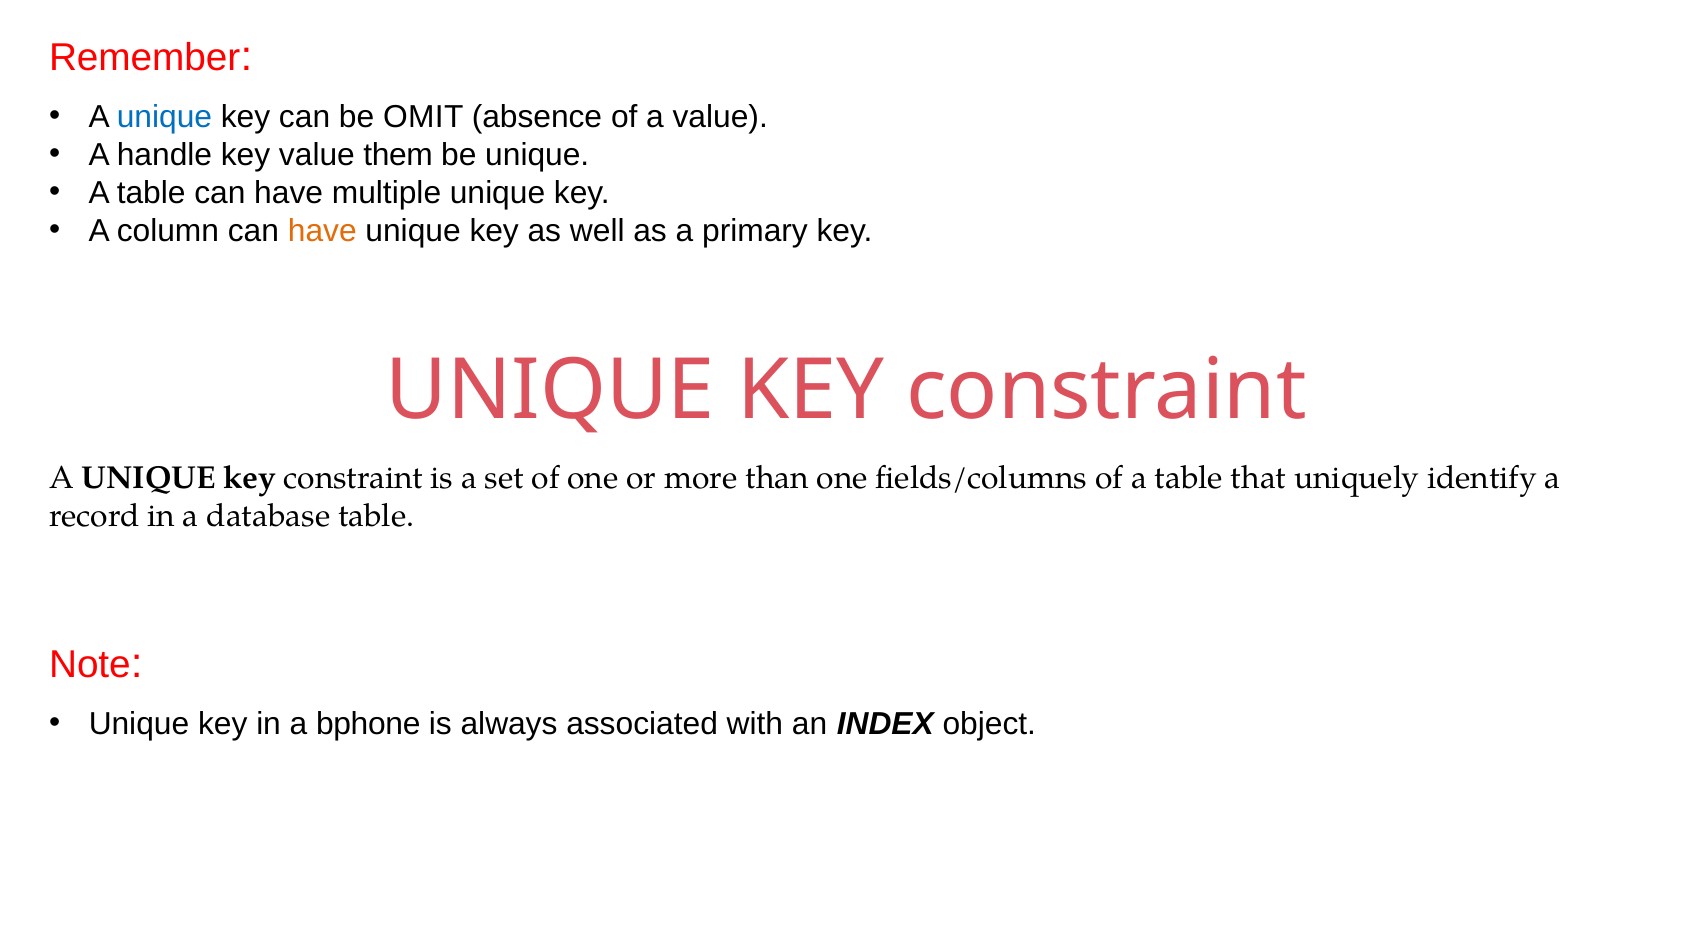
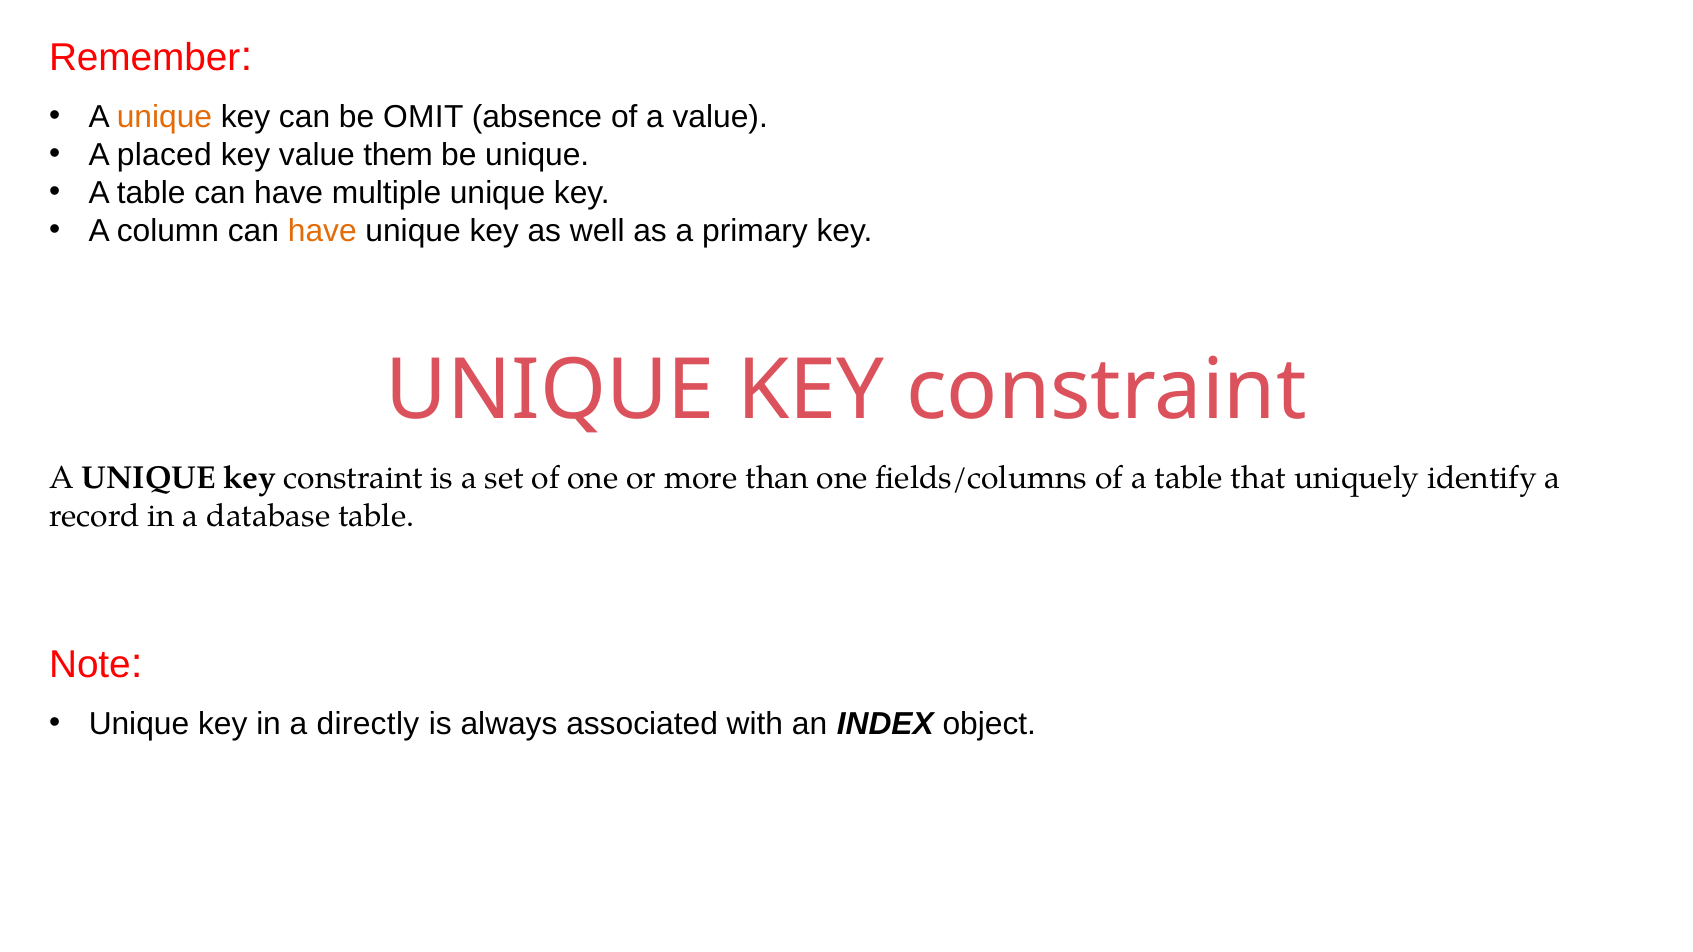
unique at (164, 117) colour: blue -> orange
handle: handle -> placed
bphone: bphone -> directly
